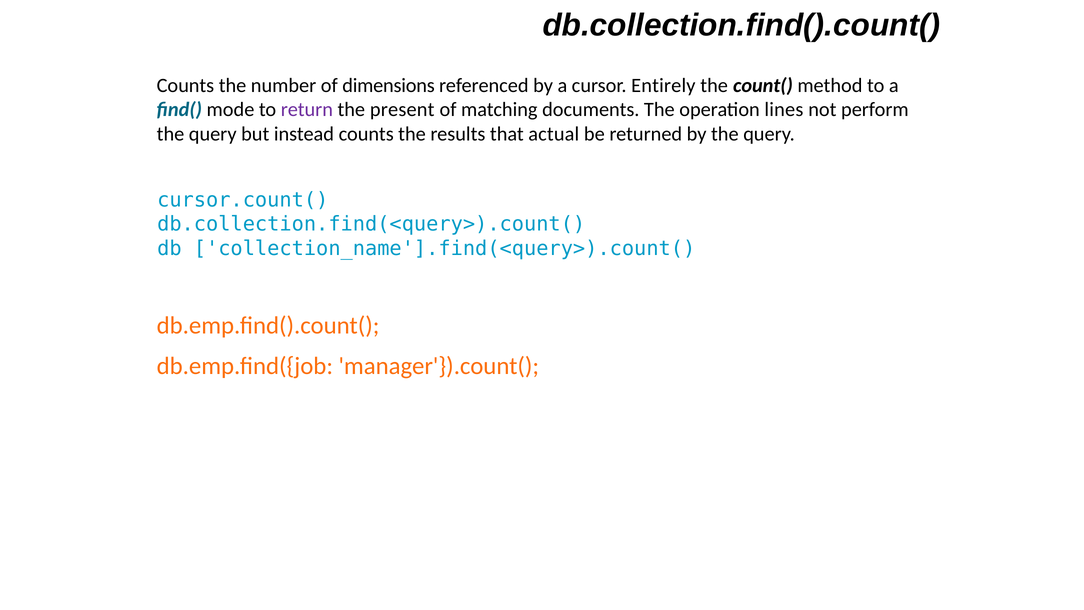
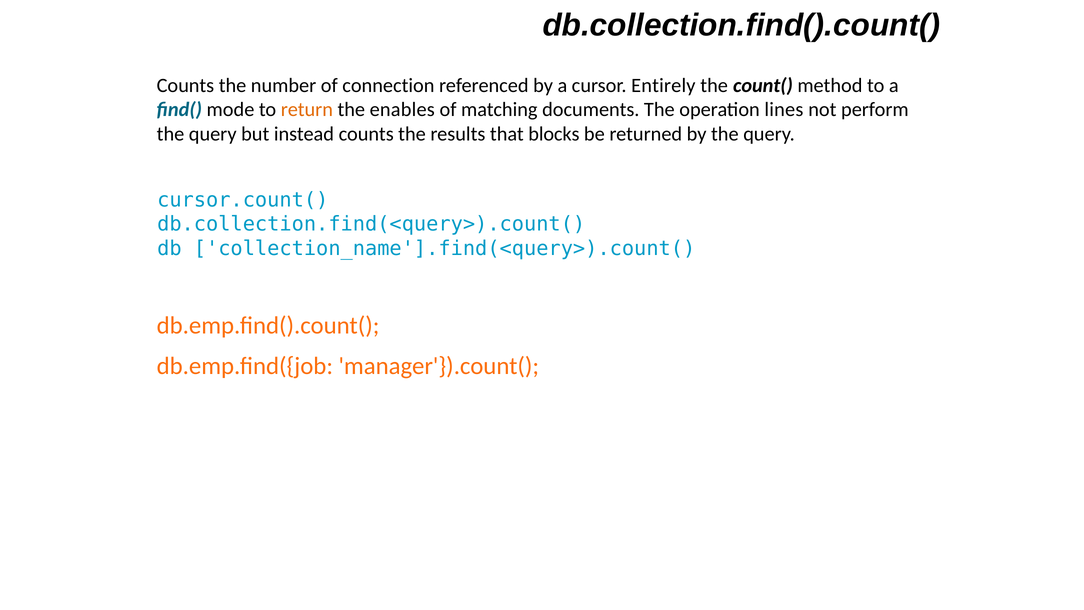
dimensions: dimensions -> connection
return colour: purple -> orange
present: present -> enables
actual: actual -> blocks
